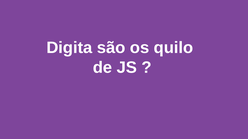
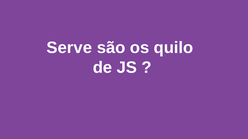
Digita: Digita -> Serve
